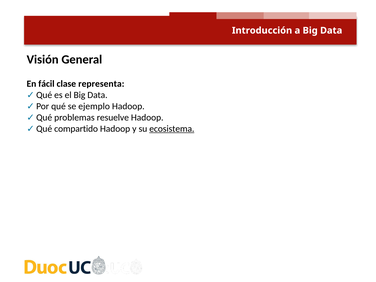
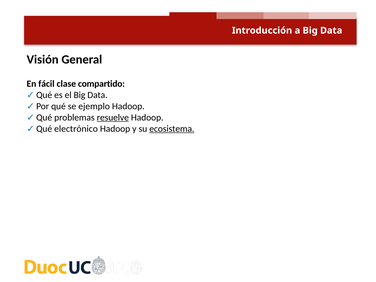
representa: representa -> compartido
resuelve underline: none -> present
compartido: compartido -> electrónico
